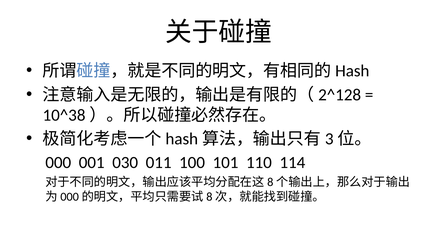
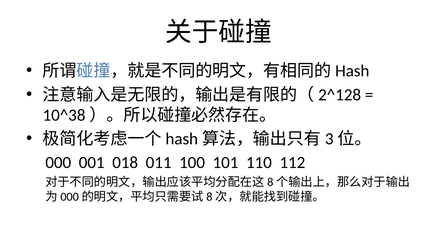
030: 030 -> 018
114: 114 -> 112
